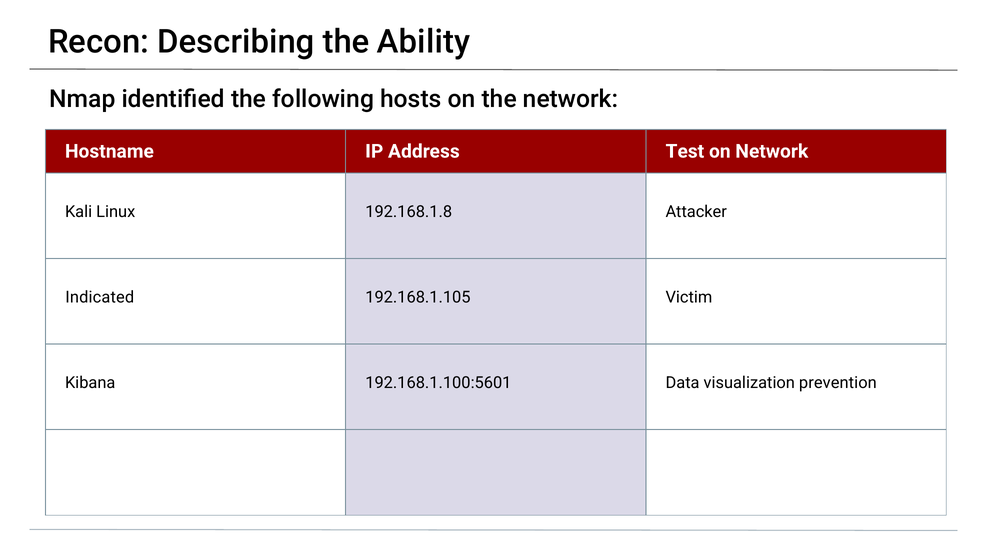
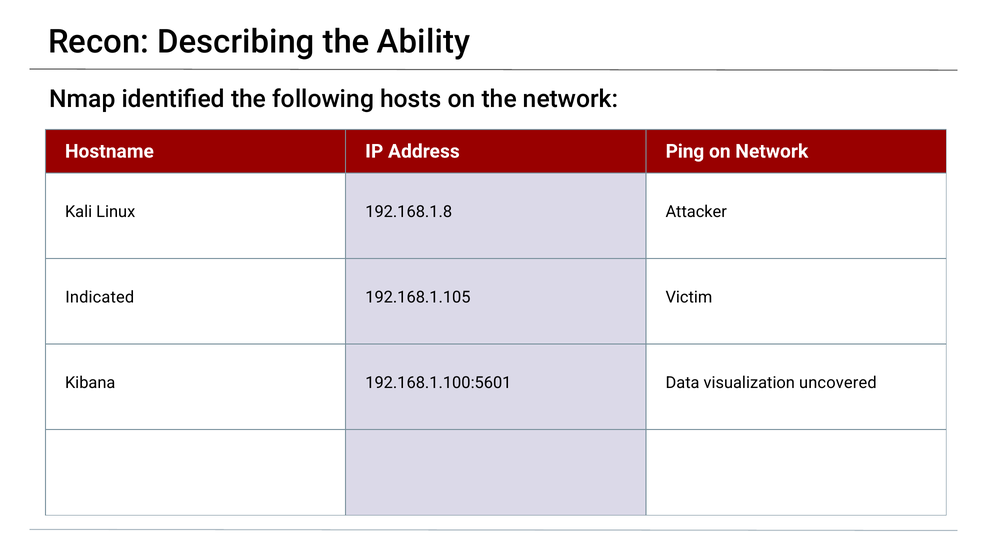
Test: Test -> Ping
prevention: prevention -> uncovered
